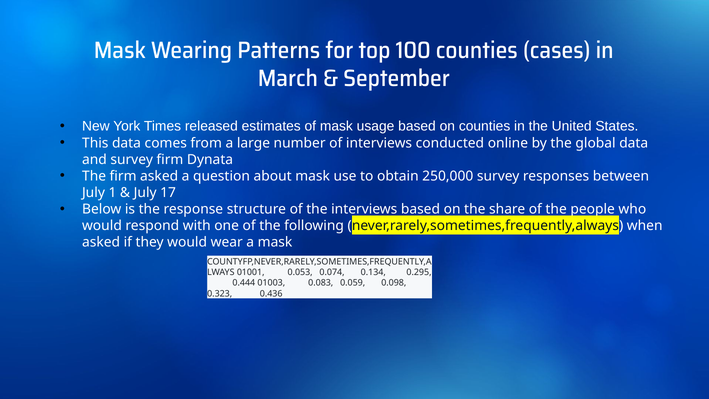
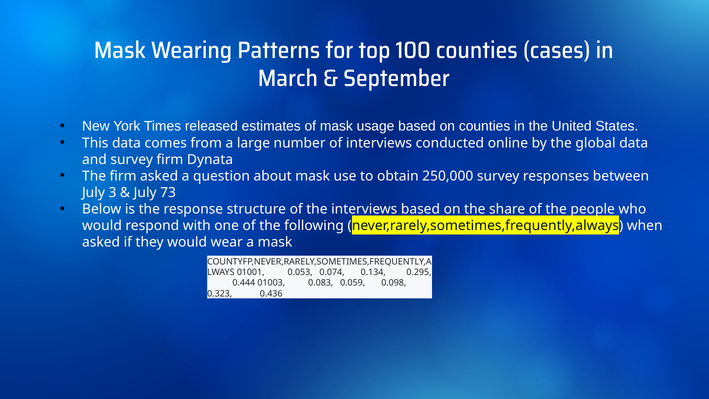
1: 1 -> 3
17: 17 -> 73
